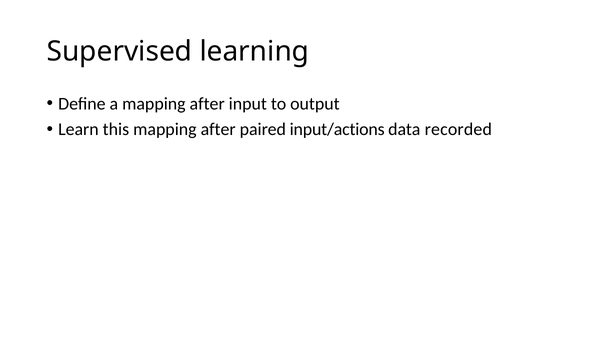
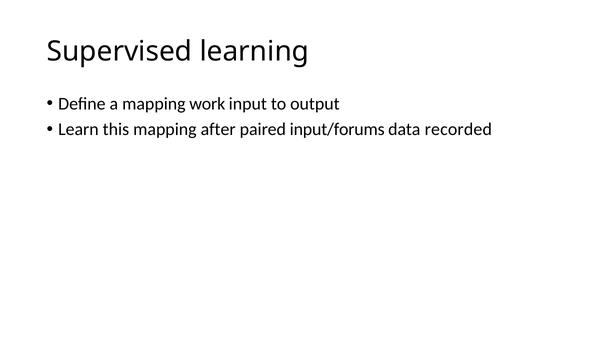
a mapping after: after -> work
input/actions: input/actions -> input/forums
